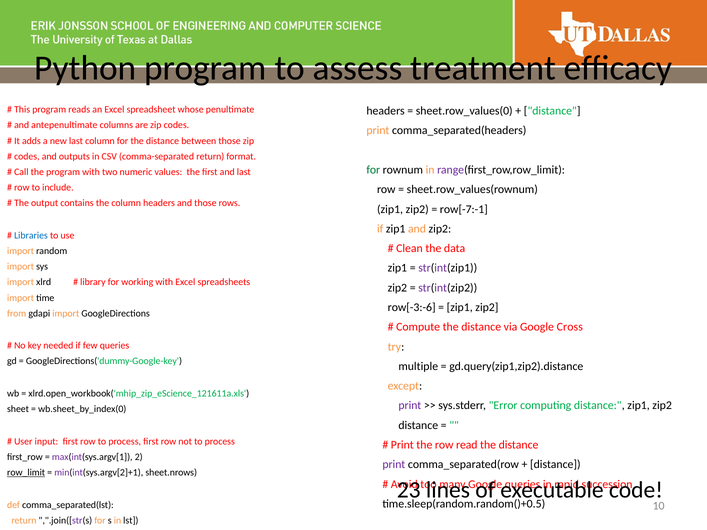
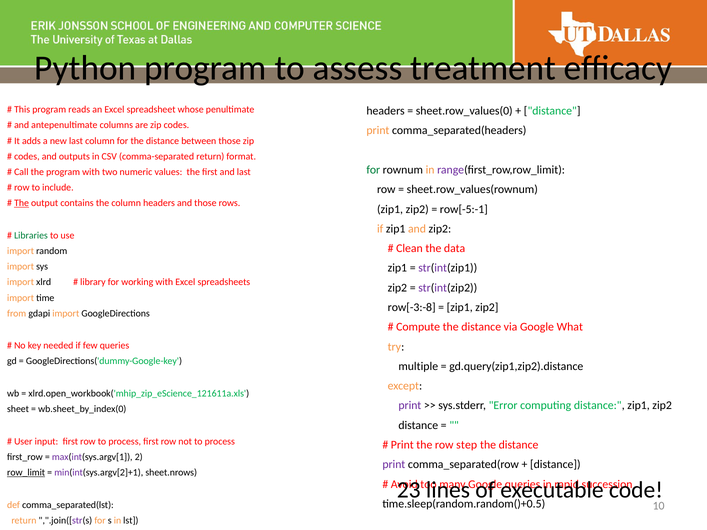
The at (22, 203) underline: none -> present
row[-7:-1: row[-7:-1 -> row[-5:-1
Libraries colour: blue -> green
row[-3:-6: row[-3:-6 -> row[-3:-8
Cross: Cross -> What
read: read -> step
